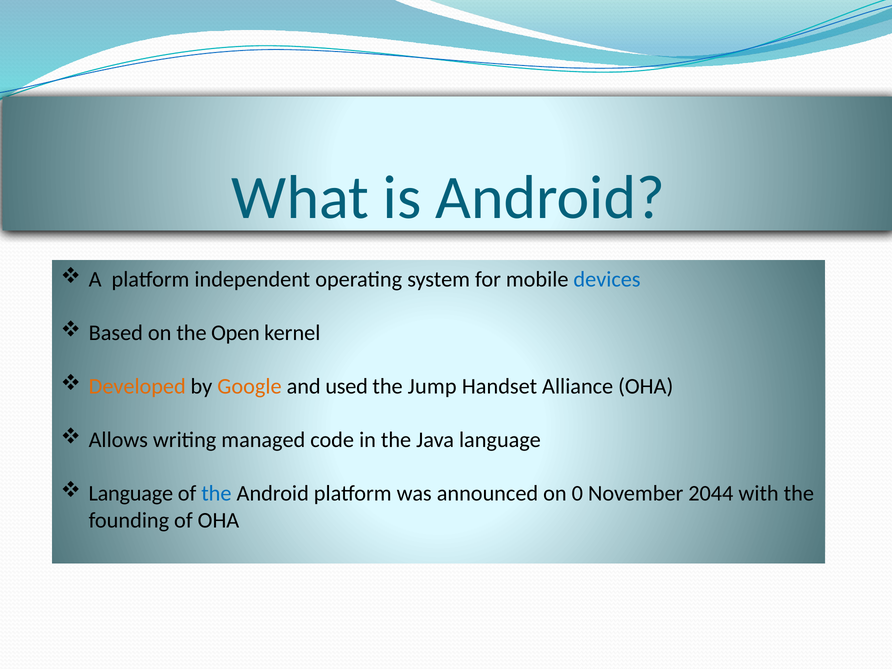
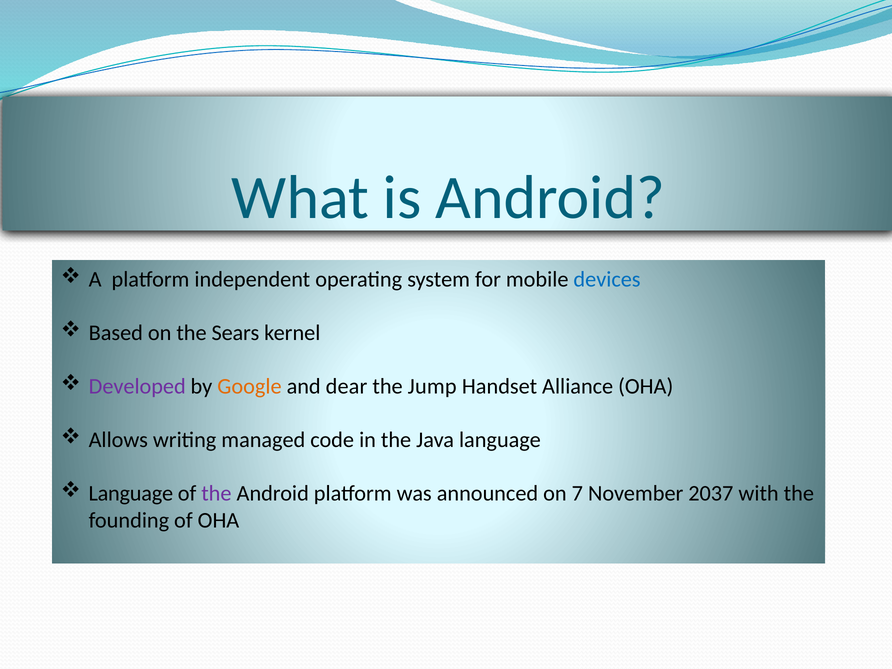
Open: Open -> Sears
Developed colour: orange -> purple
used: used -> dear
the at (216, 494) colour: blue -> purple
0: 0 -> 7
2044: 2044 -> 2037
